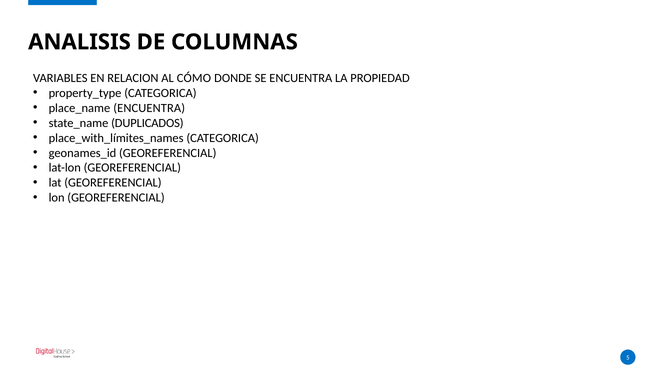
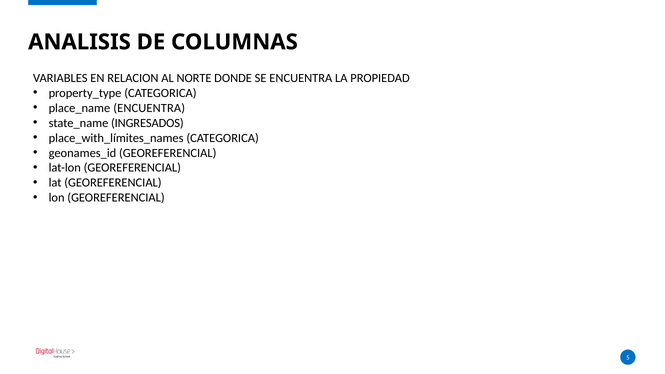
CÓMO: CÓMO -> NORTE
DUPLICADOS: DUPLICADOS -> INGRESADOS
